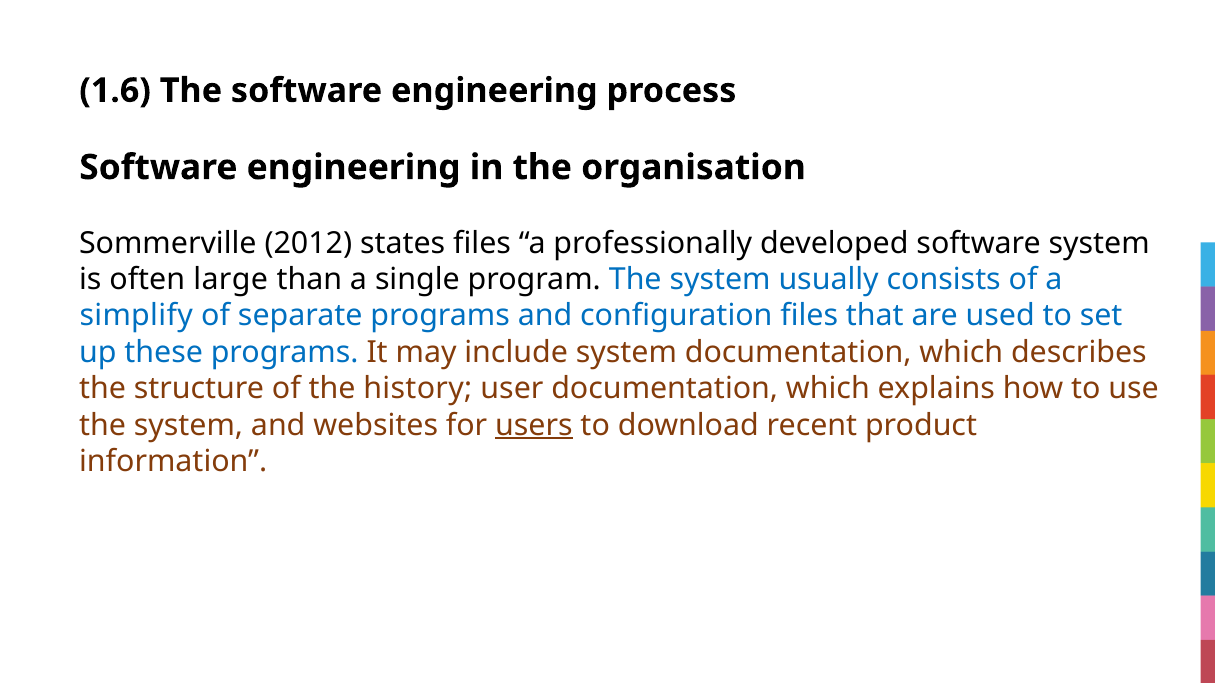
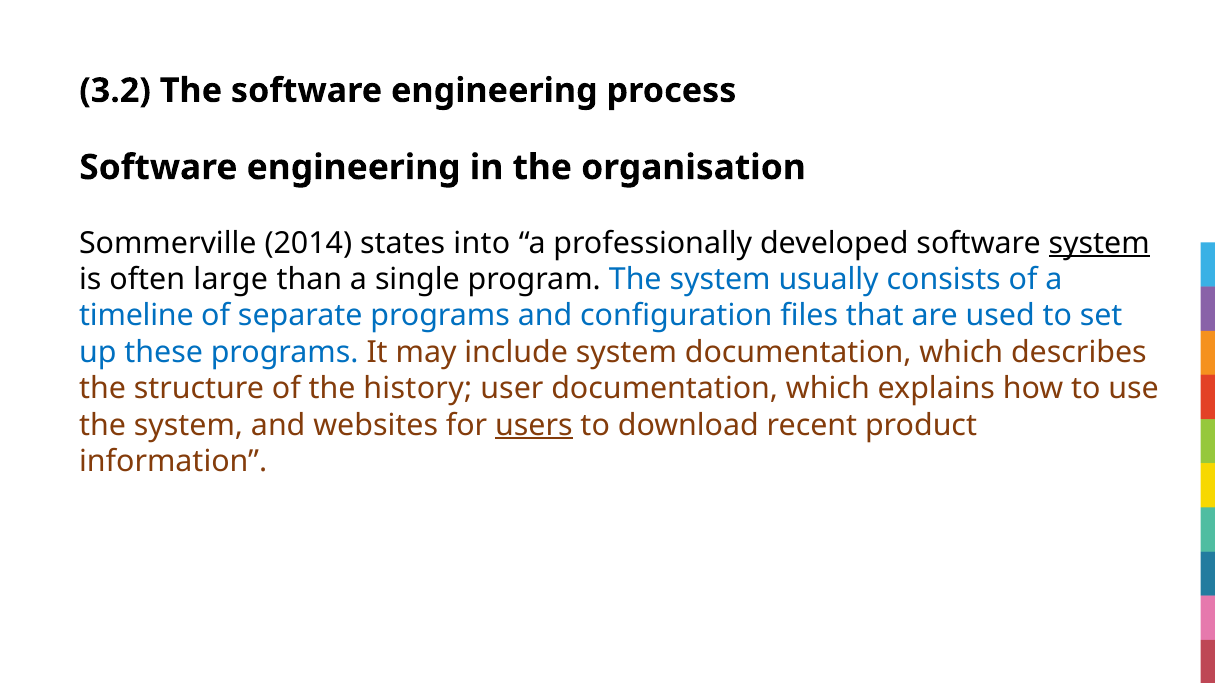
1.6: 1.6 -> 3.2
2012: 2012 -> 2014
states files: files -> into
system at (1099, 243) underline: none -> present
simplify: simplify -> timeline
